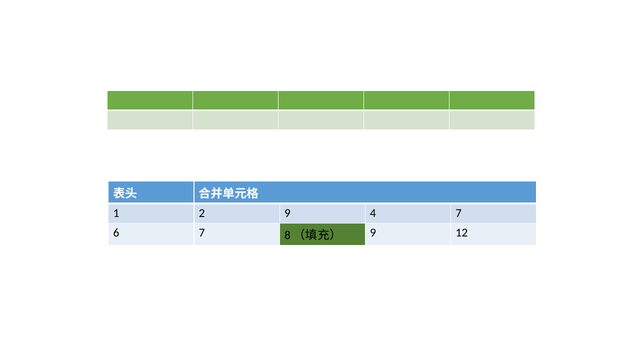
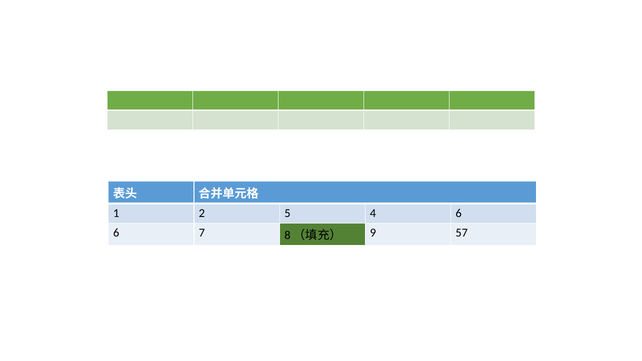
2 9: 9 -> 5
4 7: 7 -> 6
12: 12 -> 57
